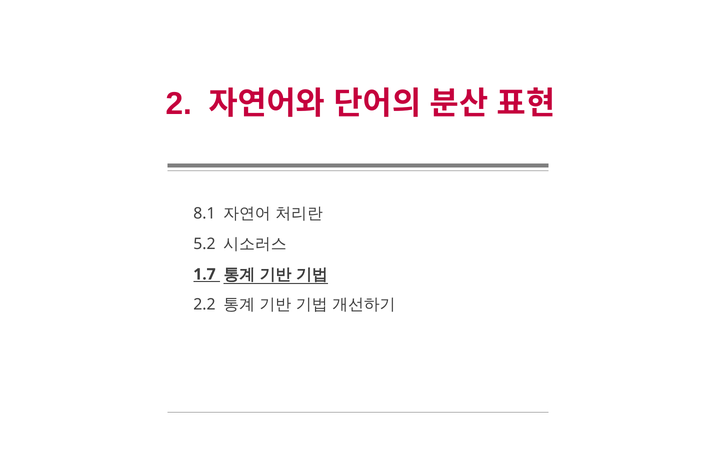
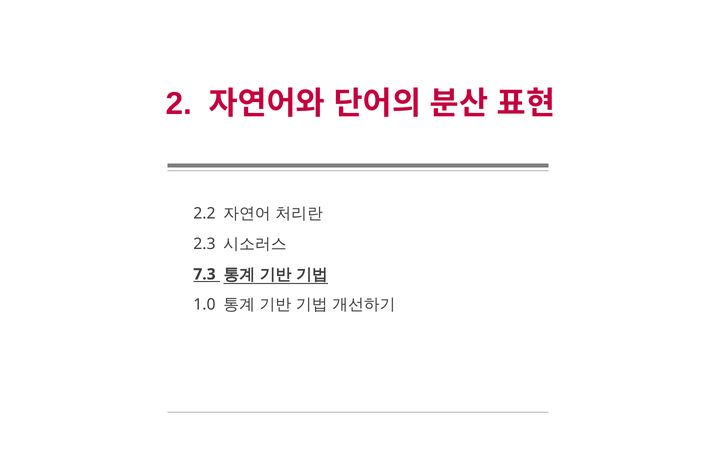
8.1: 8.1 -> 2.2
5.2: 5.2 -> 2.3
1.7: 1.7 -> 7.3
2.2: 2.2 -> 1.0
